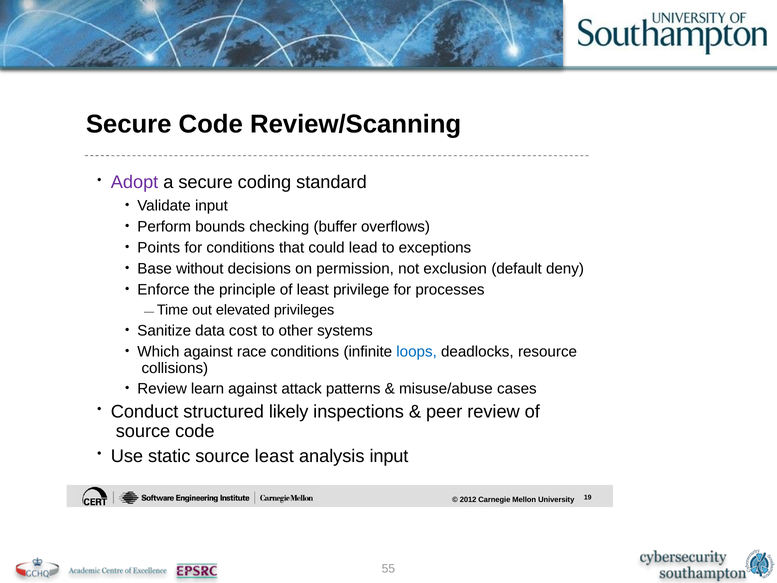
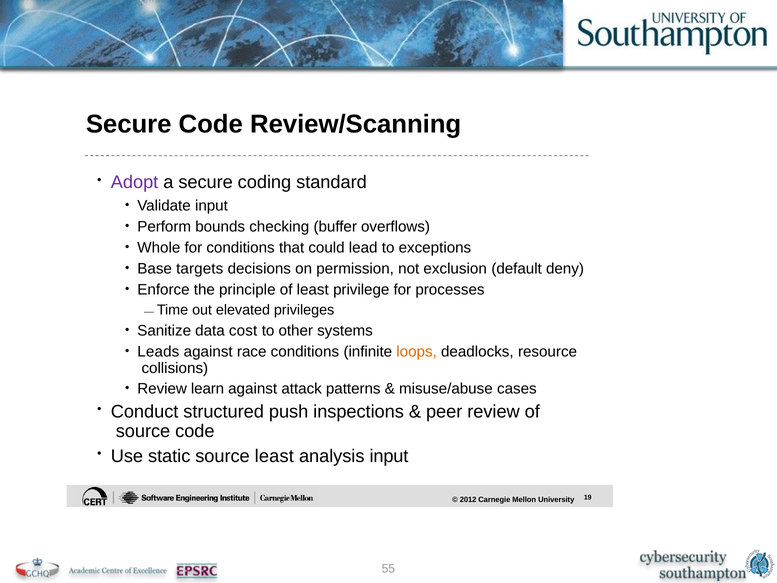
Points: Points -> Whole
without: without -> targets
Which: Which -> Leads
loops colour: blue -> orange
likely: likely -> push
